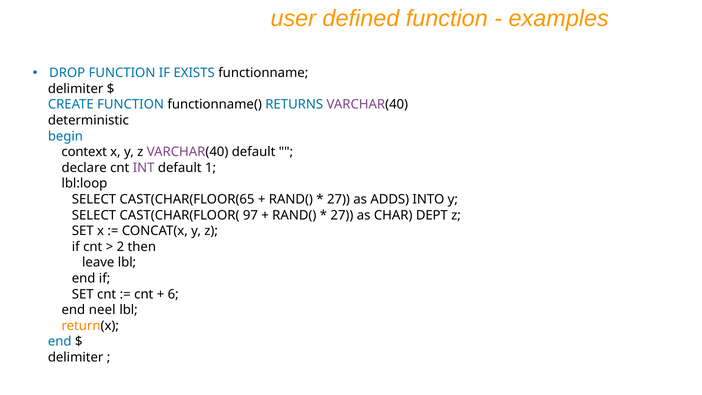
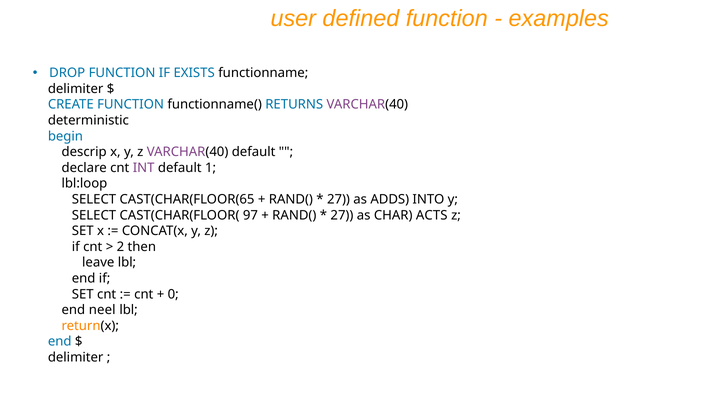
context: context -> descrip
DEPT: DEPT -> ACTS
6: 6 -> 0
